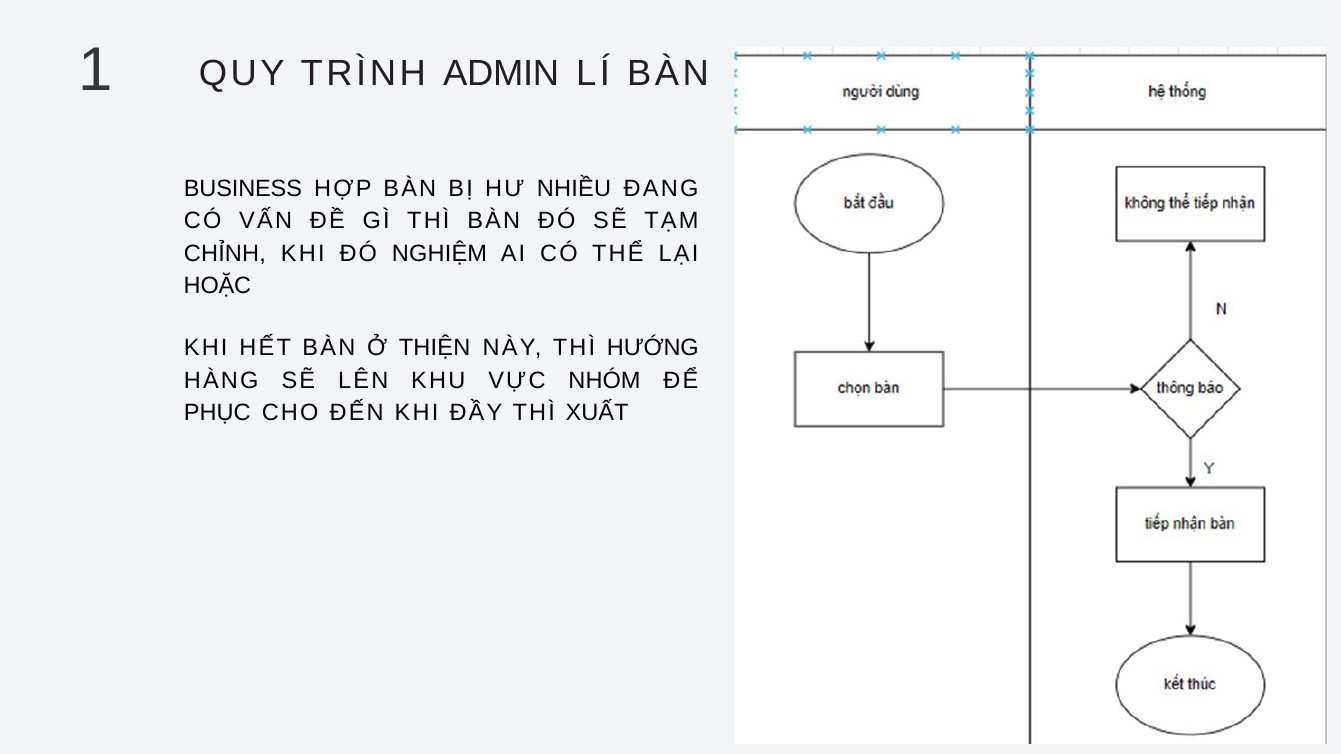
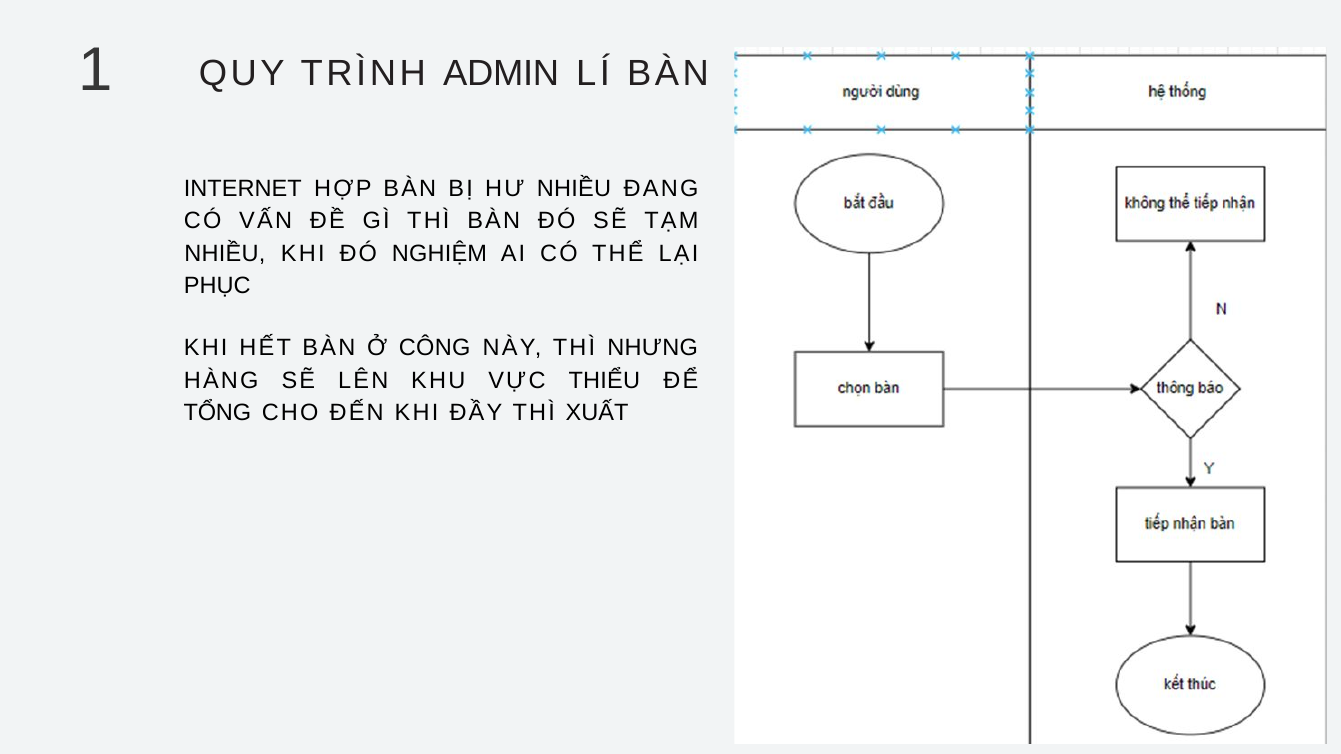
BUSINESS: BUSINESS -> INTERNET
CHỈNH at (225, 254): CHỈNH -> NHIỀU
HOẶC: HOẶC -> PHỤC
THIỆN: THIỆN -> CÔNG
HƯỚNG: HƯỚNG -> NHƯNG
NHÓM: NHÓM -> THIỂU
PHỤC: PHỤC -> TỔNG
